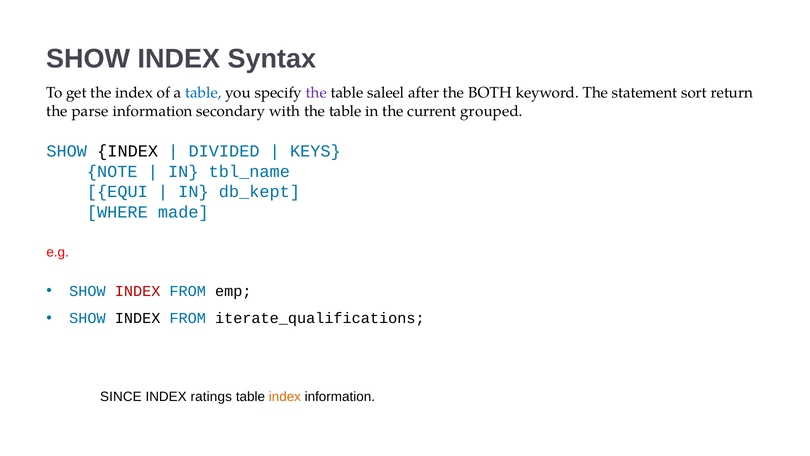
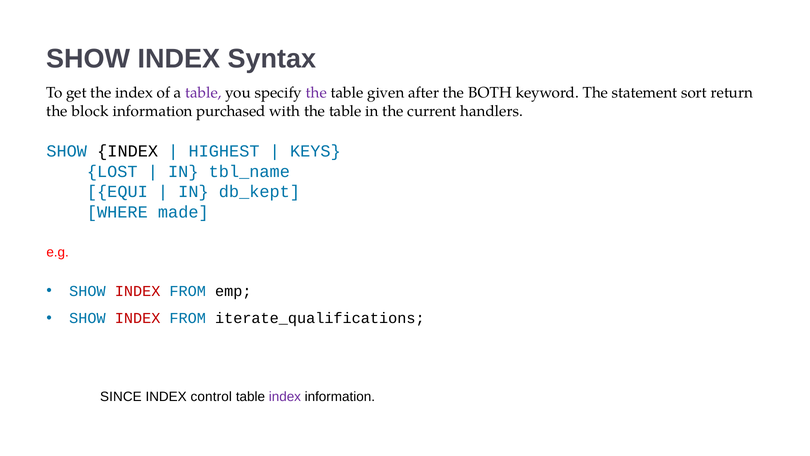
table at (203, 93) colour: blue -> purple
saleel: saleel -> given
parse: parse -> block
secondary: secondary -> purchased
grouped: grouped -> handlers
DIVIDED: DIVIDED -> HIGHEST
NOTE: NOTE -> LOST
INDEX at (138, 318) colour: black -> red
ratings: ratings -> control
index at (285, 396) colour: orange -> purple
